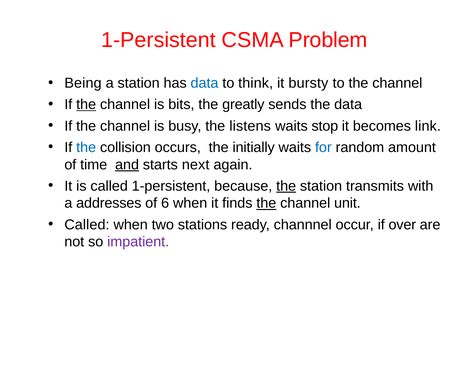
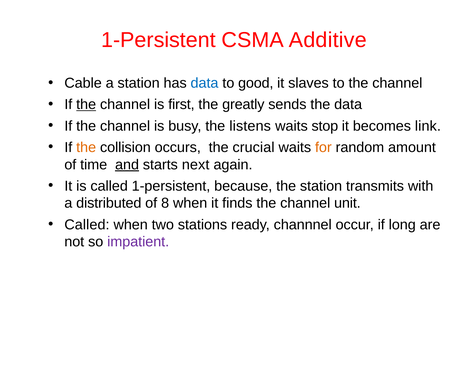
Problem: Problem -> Additive
Being: Being -> Cable
think: think -> good
bursty: bursty -> slaves
bits: bits -> first
the at (86, 147) colour: blue -> orange
initially: initially -> crucial
for colour: blue -> orange
the at (286, 186) underline: present -> none
addresses: addresses -> distributed
6: 6 -> 8
the at (266, 203) underline: present -> none
over: over -> long
